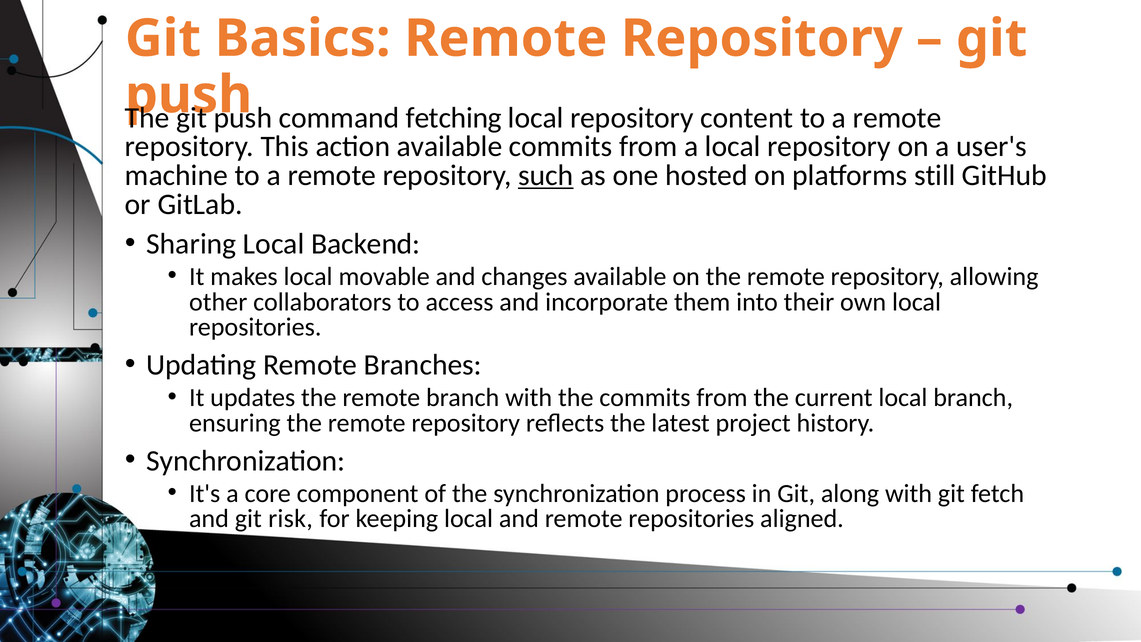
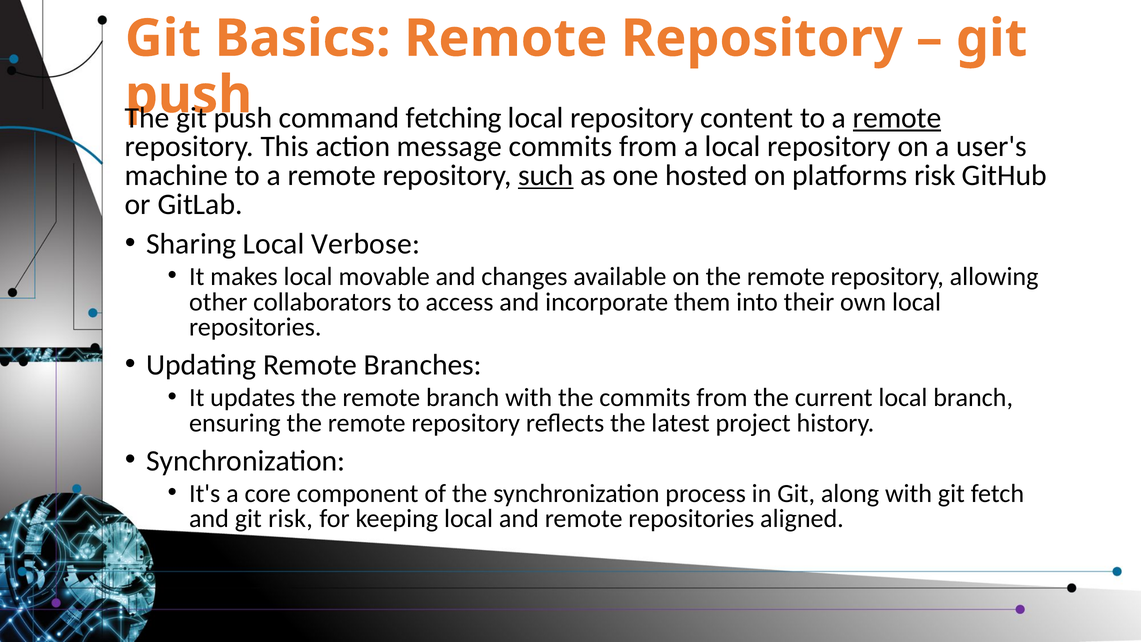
remote at (897, 118) underline: none -> present
action available: available -> message
platforms still: still -> risk
Backend: Backend -> Verbose
